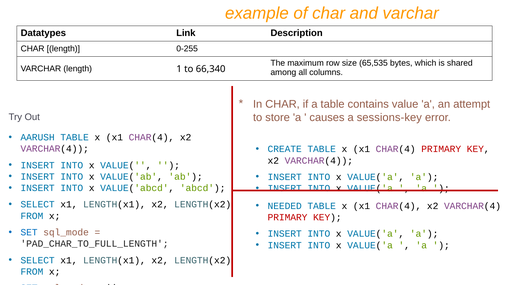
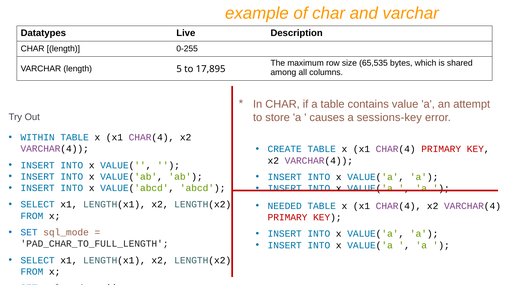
Link: Link -> Live
1: 1 -> 5
66,340: 66,340 -> 17,895
AARUSH: AARUSH -> WITHIN
